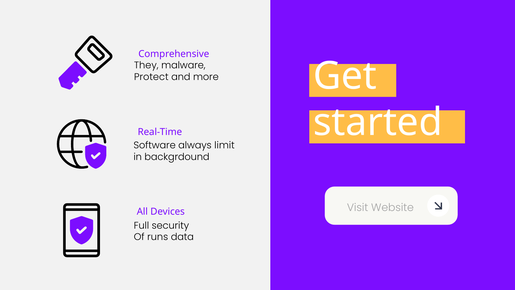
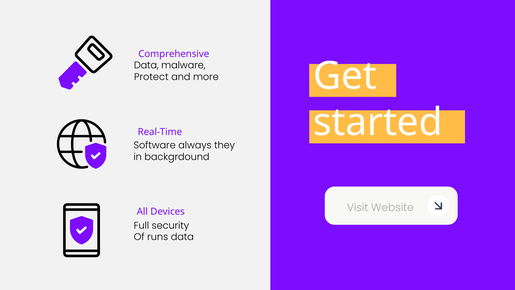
They at (146, 65): They -> Data
limit: limit -> they
